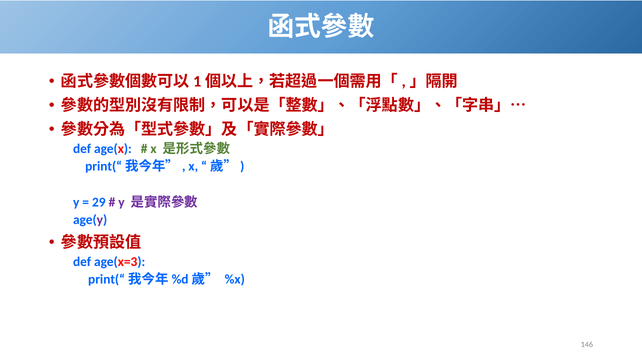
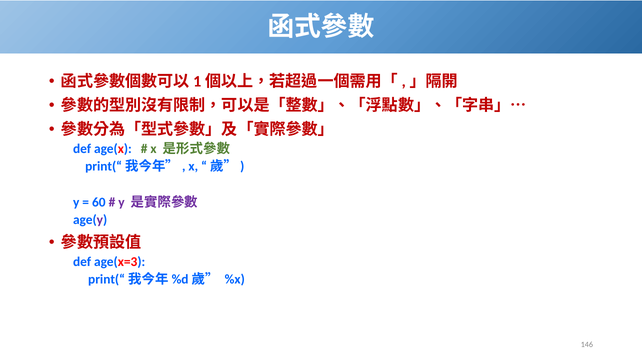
29: 29 -> 60
